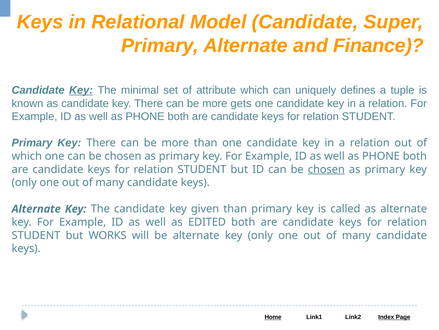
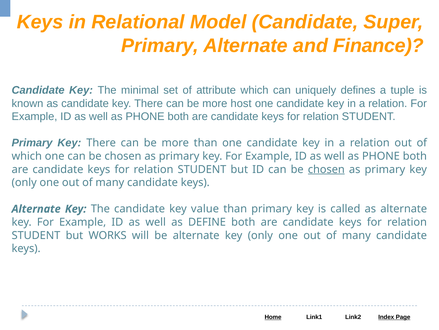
Key at (81, 90) underline: present -> none
gets: gets -> host
given: given -> value
EDITED: EDITED -> DEFINE
